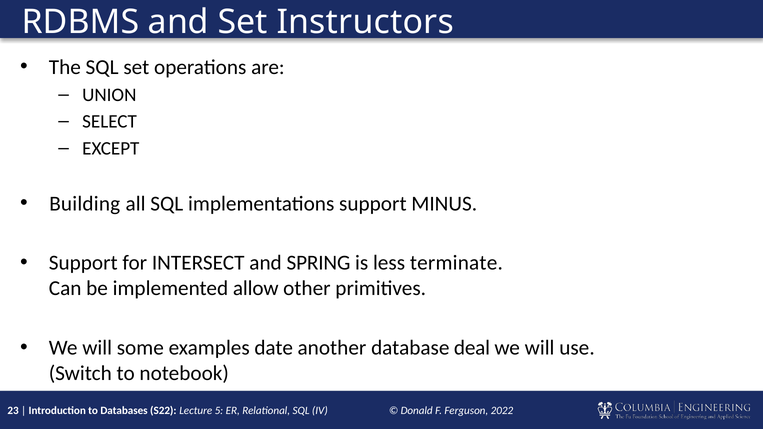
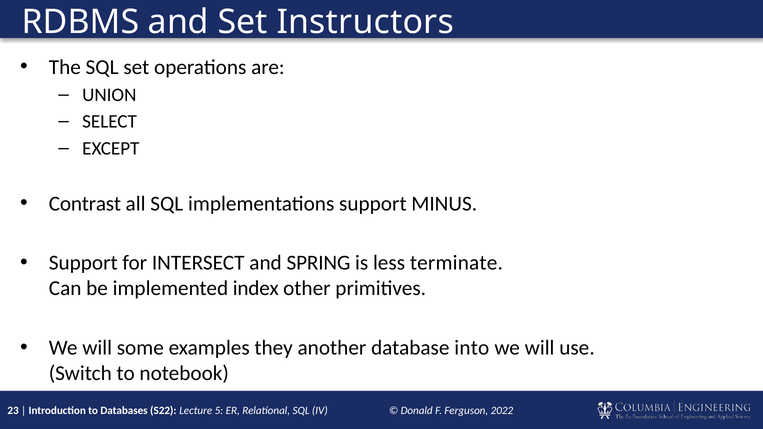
Building: Building -> Contrast
allow: allow -> index
date: date -> they
deal: deal -> into
